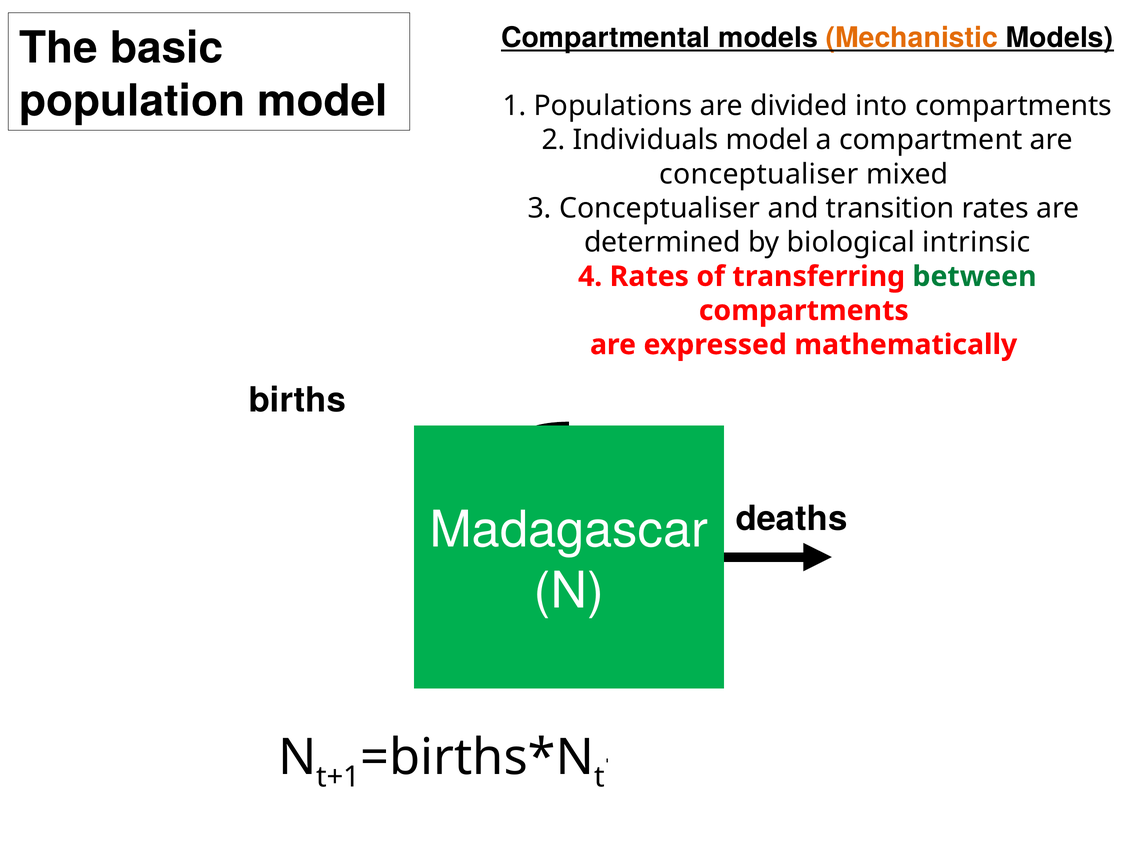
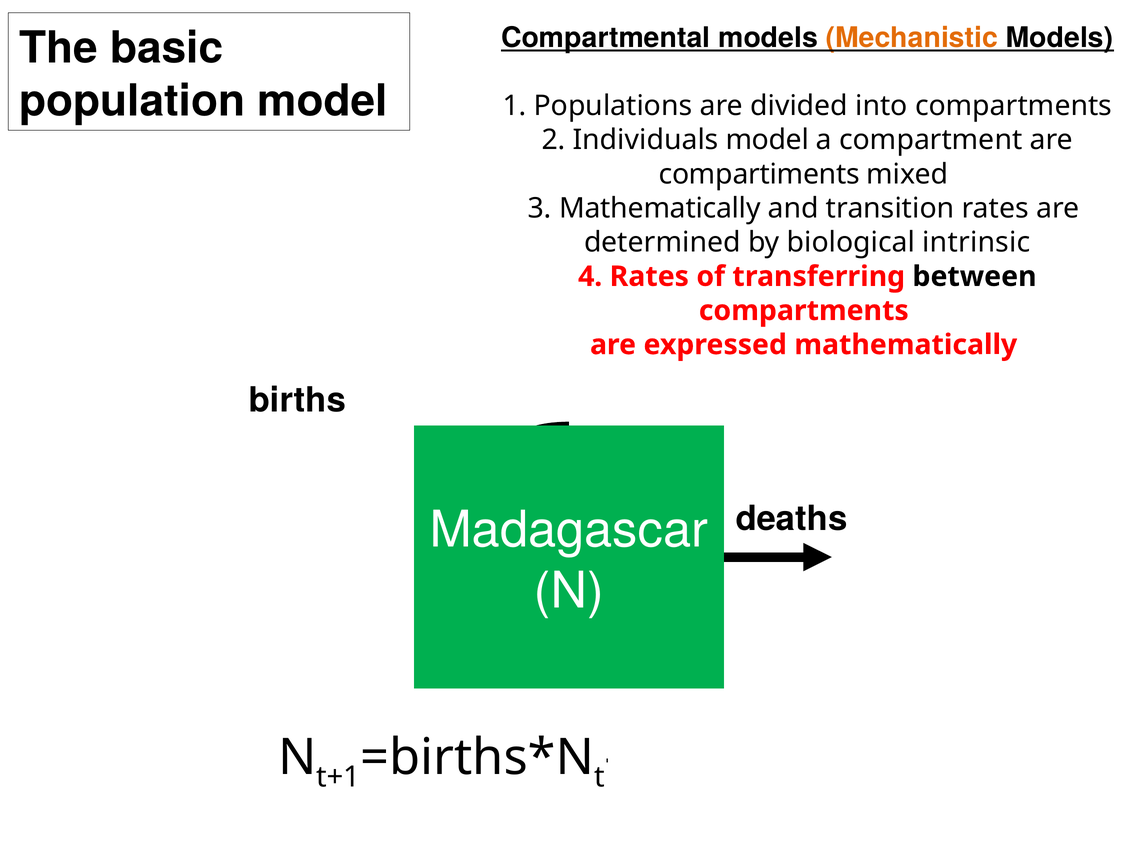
conceptualiser at (759, 174): conceptualiser -> compartiments
3 Conceptualiser: Conceptualiser -> Mathematically
between colour: green -> black
